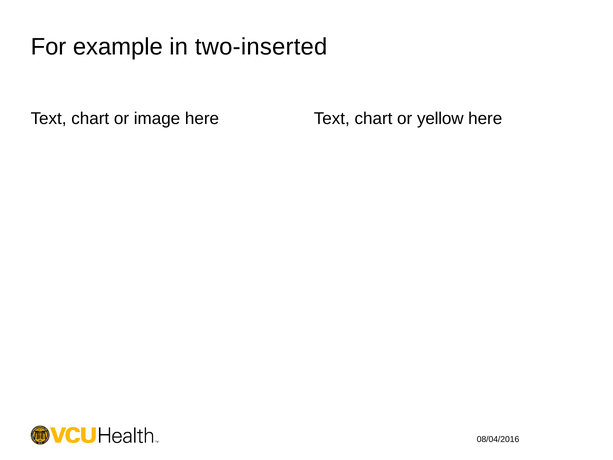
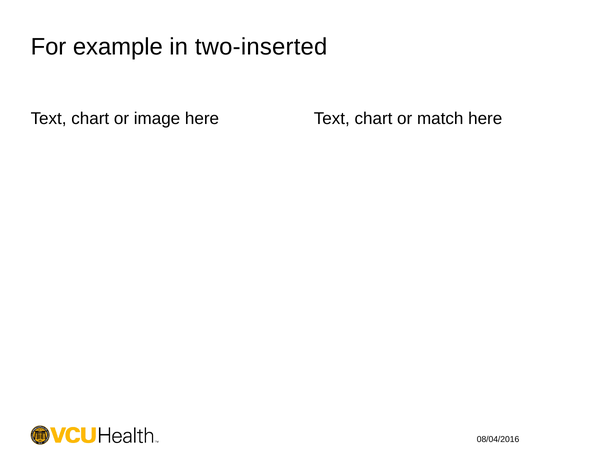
yellow: yellow -> match
